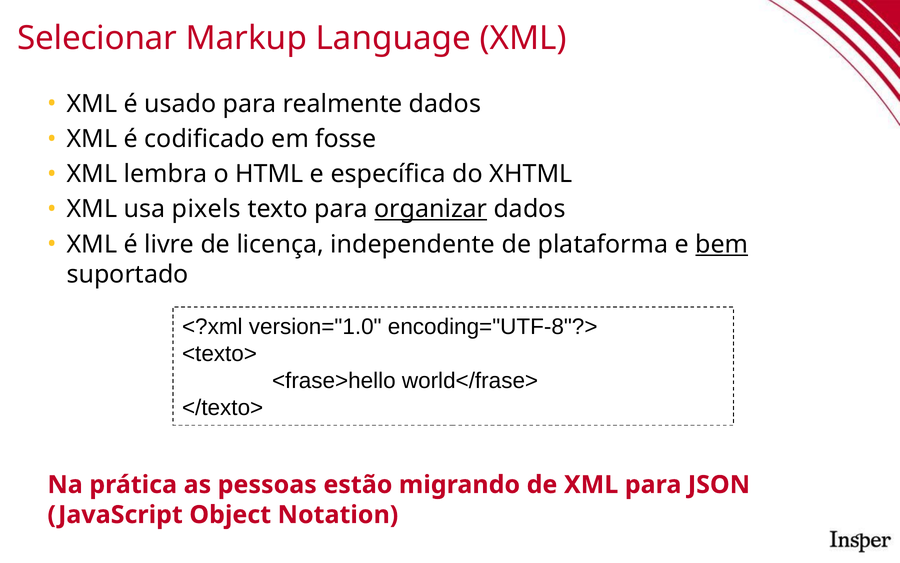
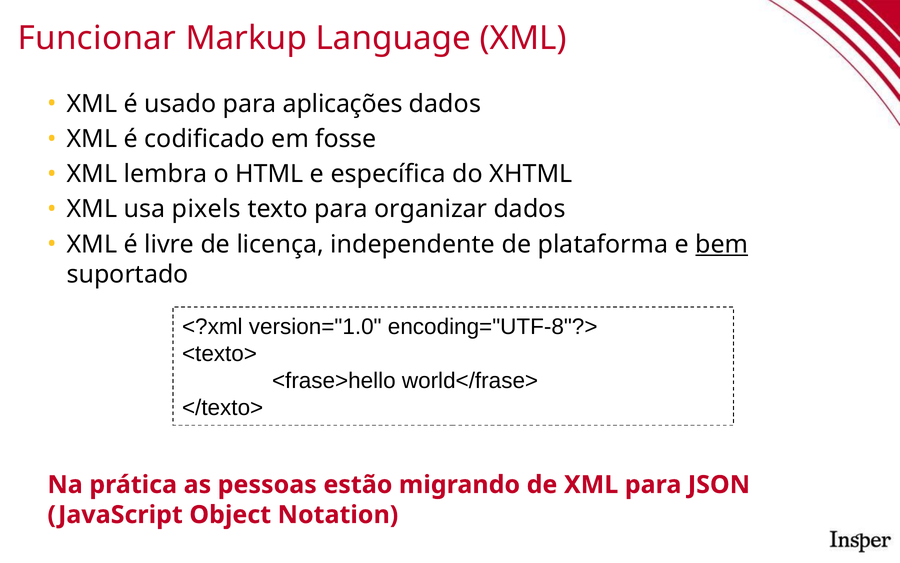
Selecionar: Selecionar -> Funcionar
realmente: realmente -> aplicações
organizar underline: present -> none
